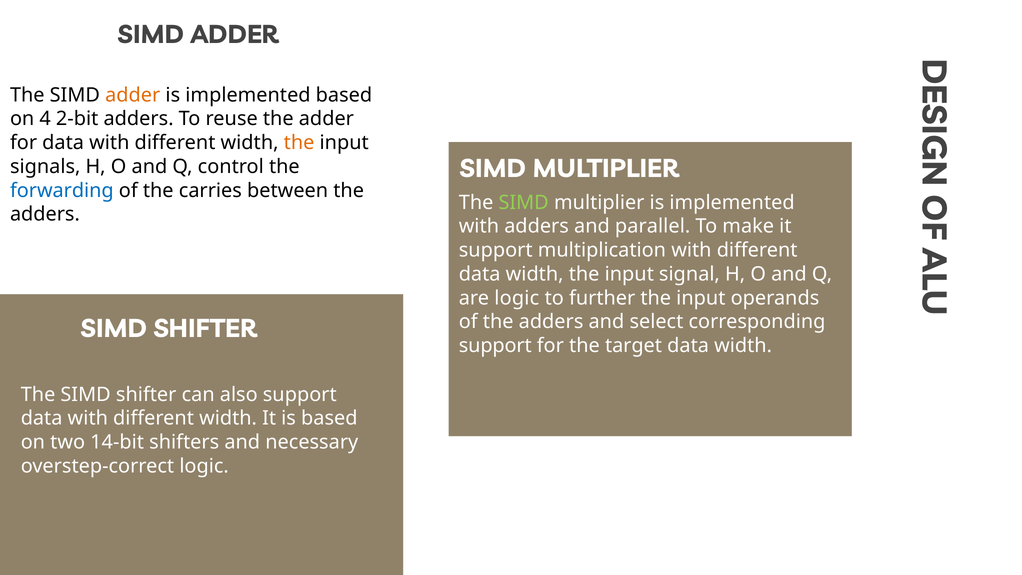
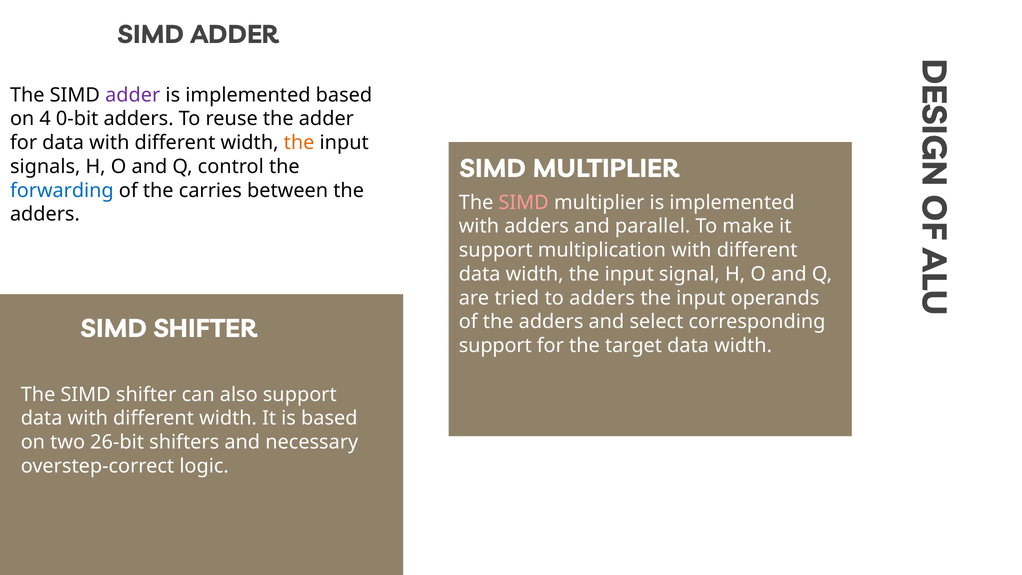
adder at (133, 95) colour: orange -> purple
2-bit: 2-bit -> 0-bit
SIMD at (524, 202) colour: light green -> pink
are logic: logic -> tried
to further: further -> adders
14-bit: 14-bit -> 26-bit
